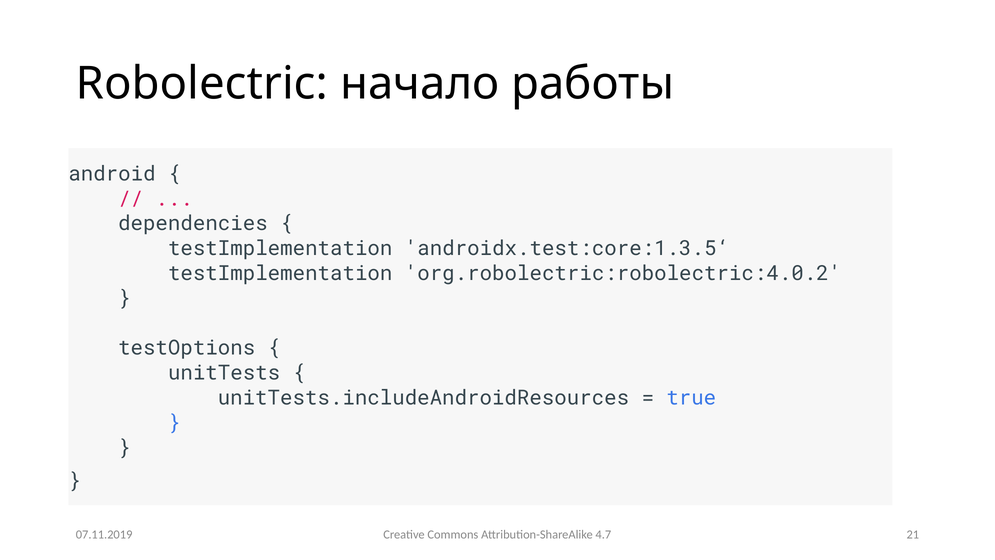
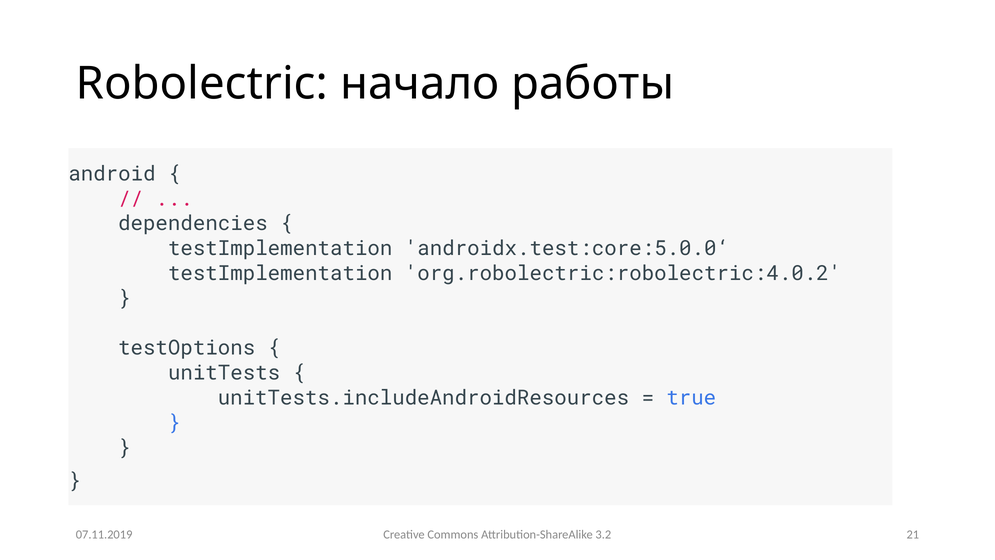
androidx.test:core:1.3.5‘: androidx.test:core:1.3.5‘ -> androidx.test:core:5.0.0‘
4.7: 4.7 -> 3.2
